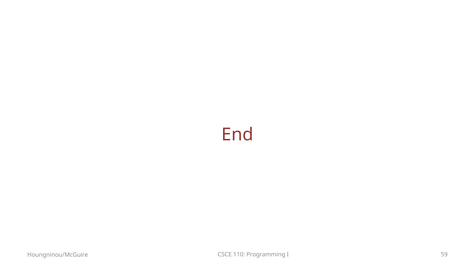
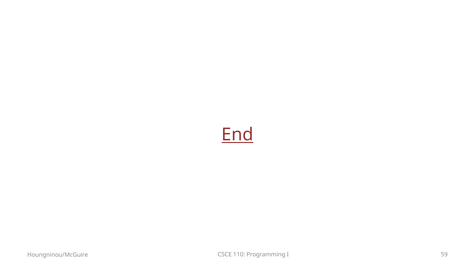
End underline: none -> present
